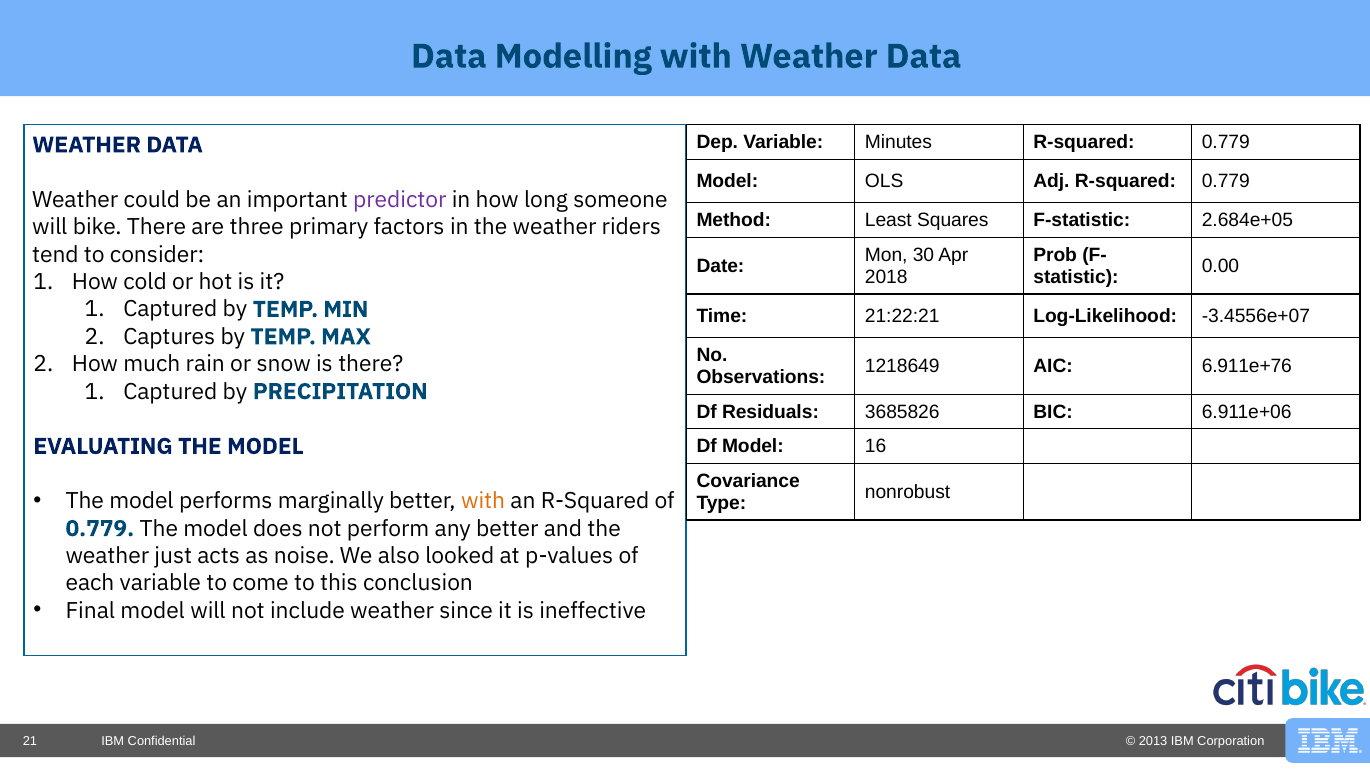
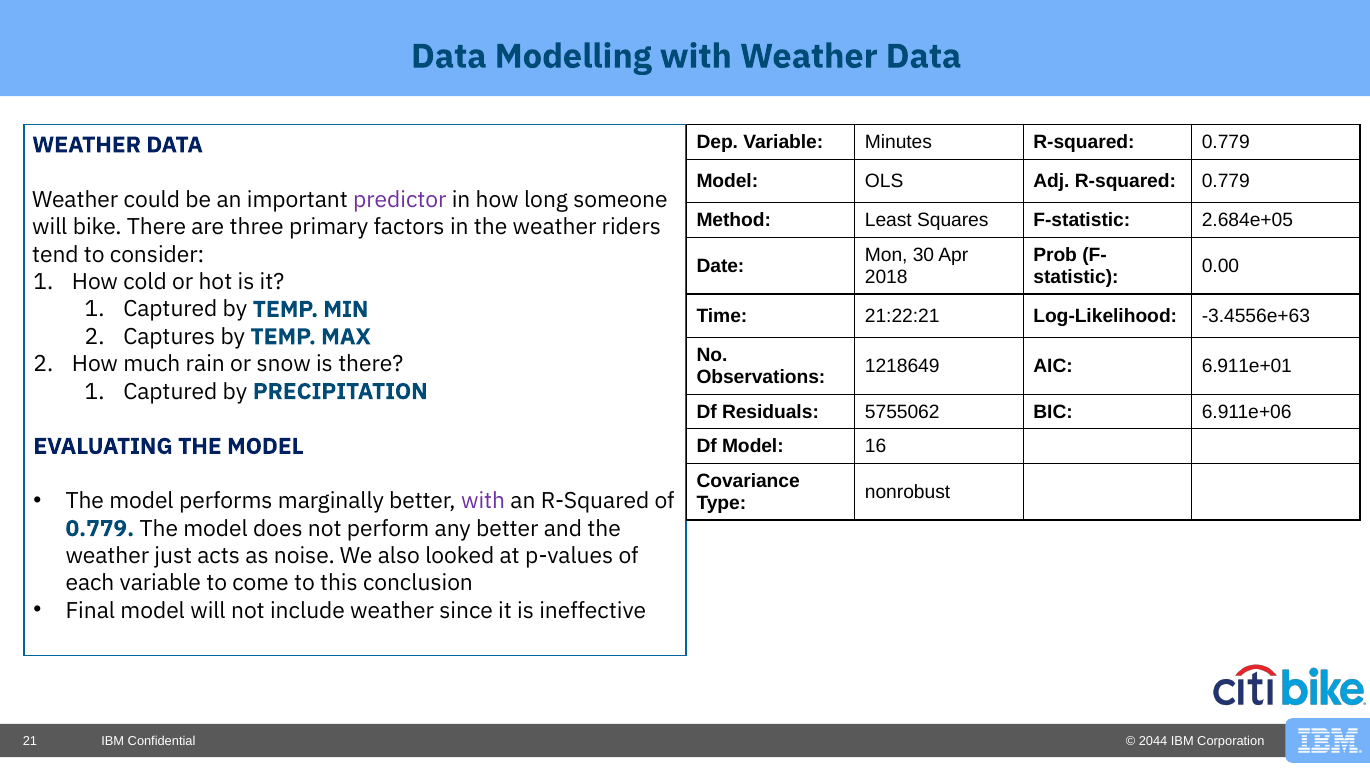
-3.4556e+07: -3.4556e+07 -> -3.4556e+63
6.911e+76: 6.911e+76 -> 6.911e+01
3685826: 3685826 -> 5755062
with at (483, 501) colour: orange -> purple
2013: 2013 -> 2044
